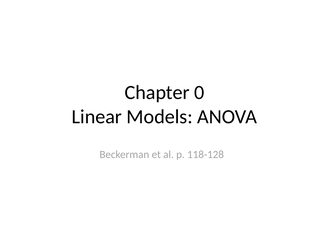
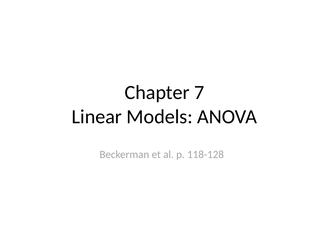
0: 0 -> 7
